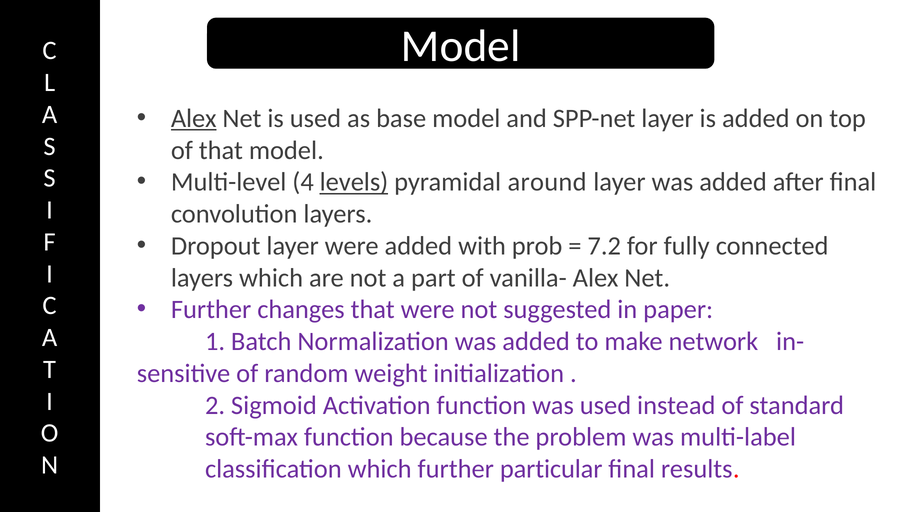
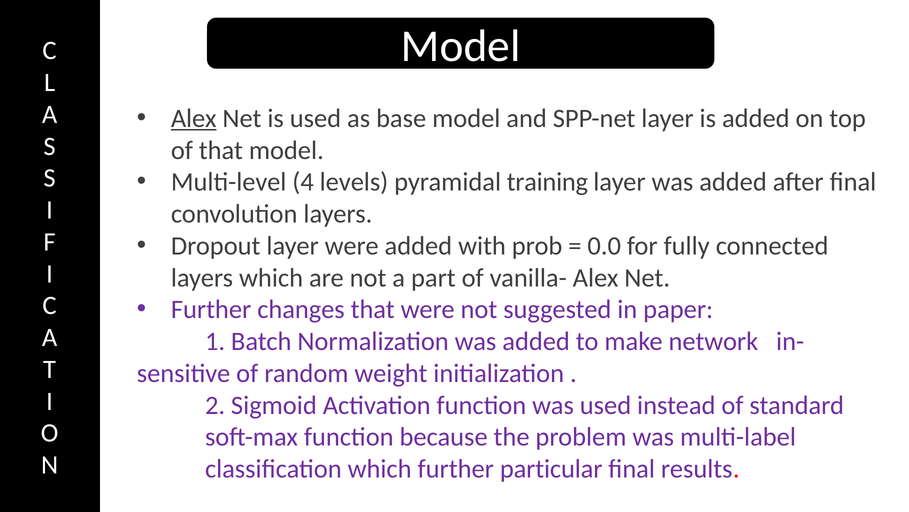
levels underline: present -> none
around: around -> training
7.2: 7.2 -> 0.0
